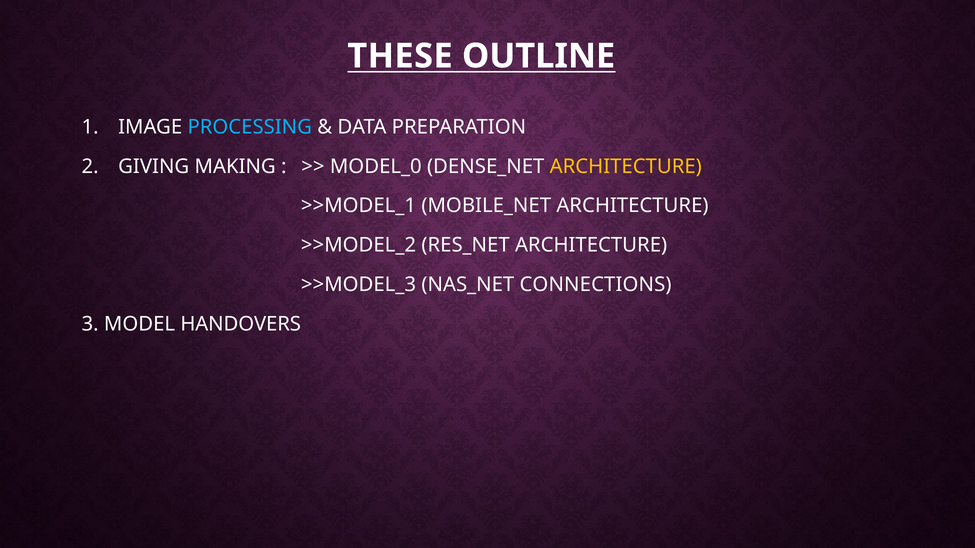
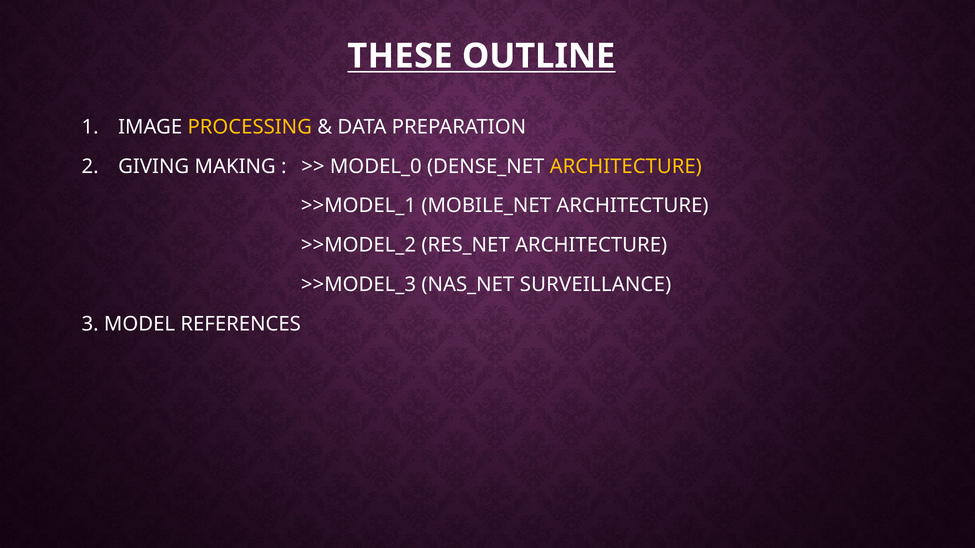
PROCESSING colour: light blue -> yellow
CONNECTIONS: CONNECTIONS -> SURVEILLANCE
HANDOVERS: HANDOVERS -> REFERENCES
